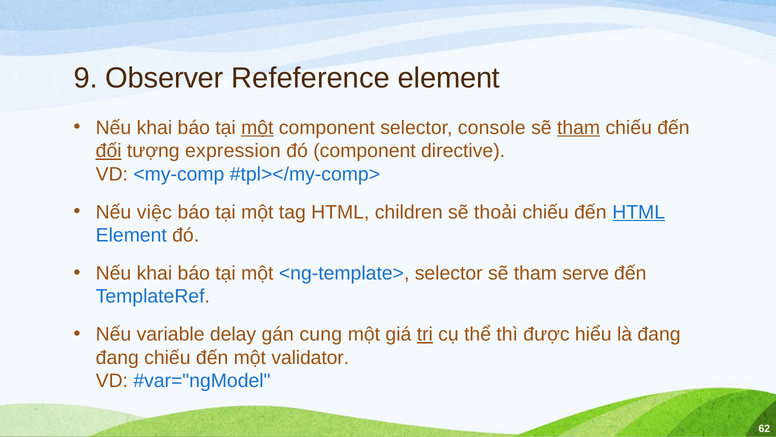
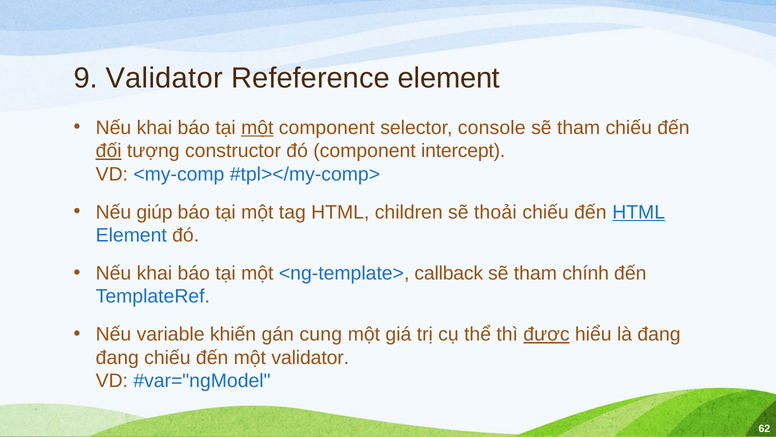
9 Observer: Observer -> Validator
tham at (579, 127) underline: present -> none
expression: expression -> constructor
directive: directive -> intercept
việc: việc -> giúp
<ng-template> selector: selector -> callback
serve: serve -> chính
delay: delay -> khiến
trị underline: present -> none
được underline: none -> present
